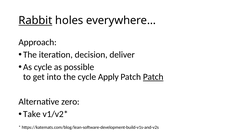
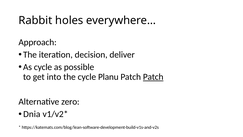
Rabbit underline: present -> none
Apply: Apply -> Planu
Take: Take -> Dnia
